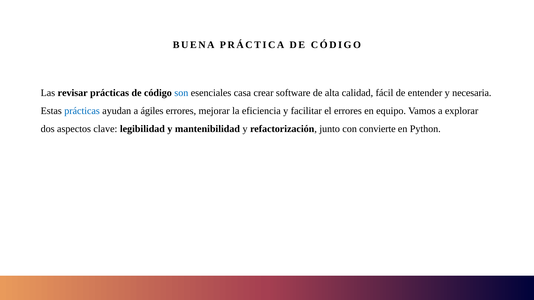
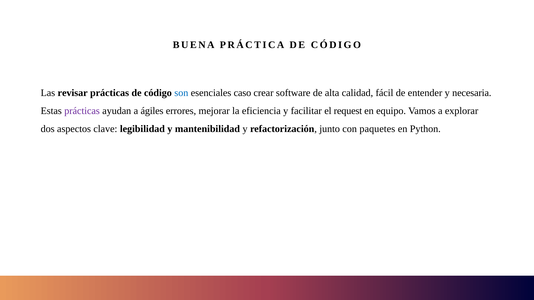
casa: casa -> caso
prácticas at (82, 111) colour: blue -> purple
el errores: errores -> request
convierte: convierte -> paquetes
